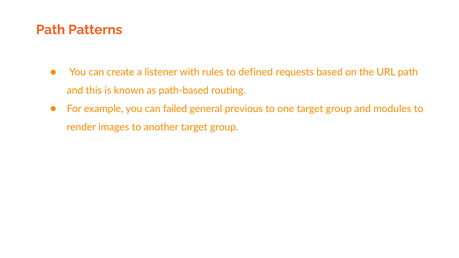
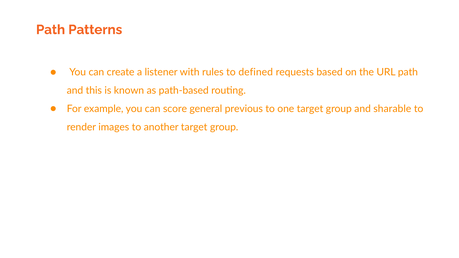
failed: failed -> score
modules: modules -> sharable
